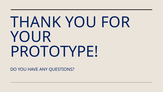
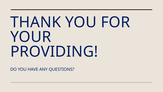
PROTOTYPE: PROTOTYPE -> PROVIDING
